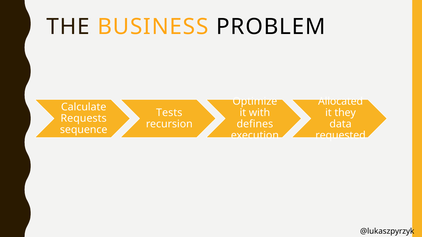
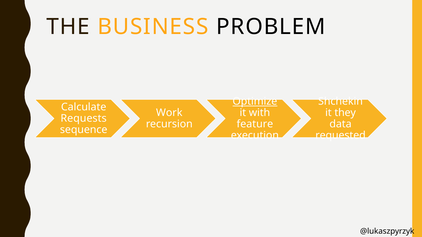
Optimize underline: none -> present
Allocated: Allocated -> Shchekin
Tests: Tests -> Work
defines: defines -> feature
